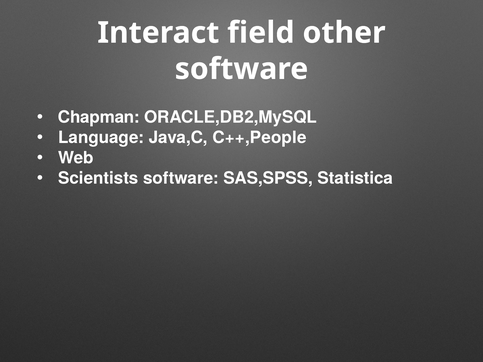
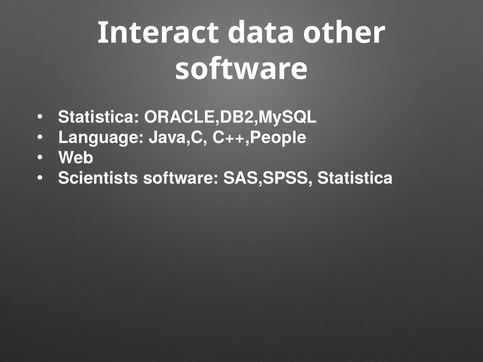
field: field -> data
Chapman at (99, 117): Chapman -> Statistica
